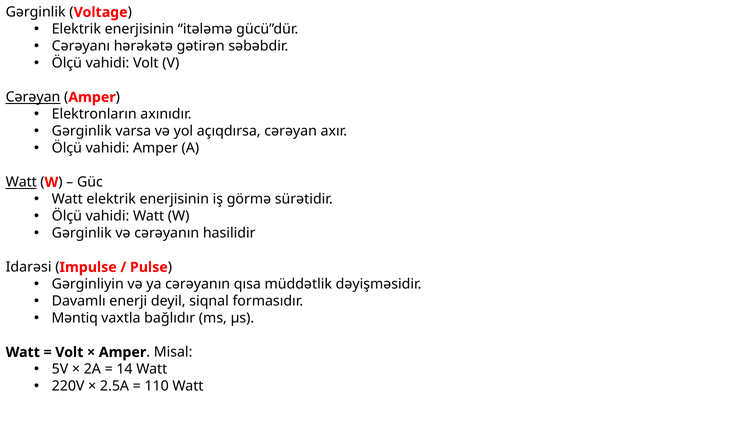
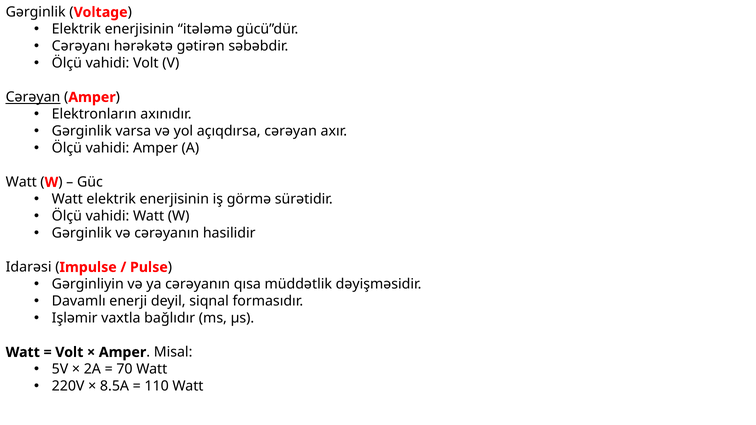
Watt at (21, 182) underline: present -> none
Məntiq: Məntiq -> Işləmir
14: 14 -> 70
2.5A: 2.5A -> 8.5A
